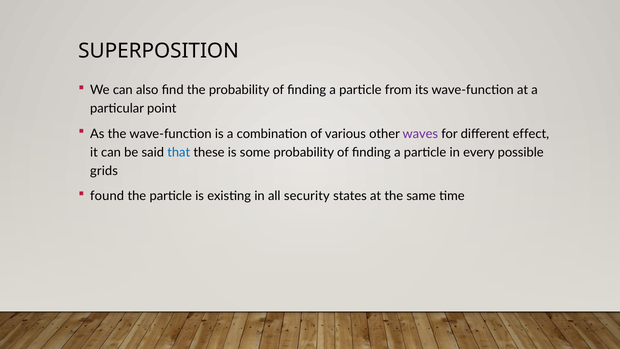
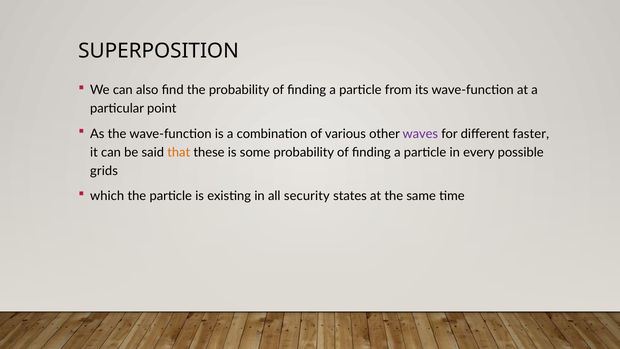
effect: effect -> faster
that colour: blue -> orange
found: found -> which
